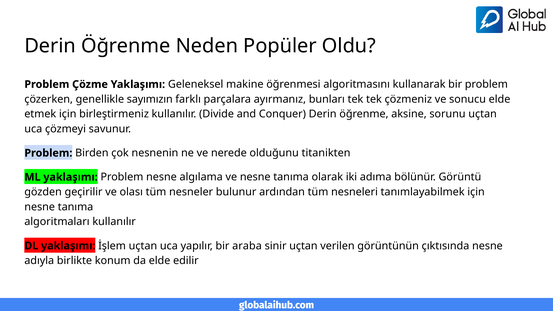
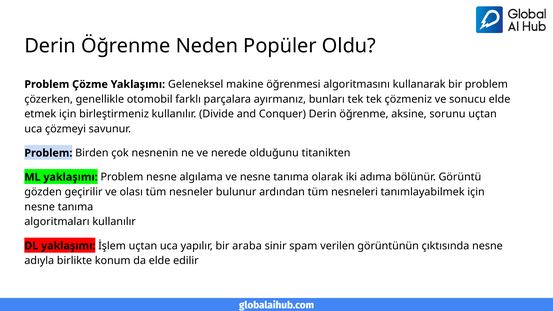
sayımızın: sayımızın -> otomobil
sinir uçtan: uçtan -> spam
